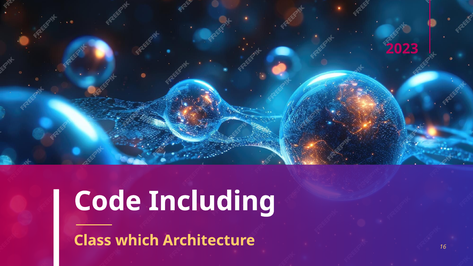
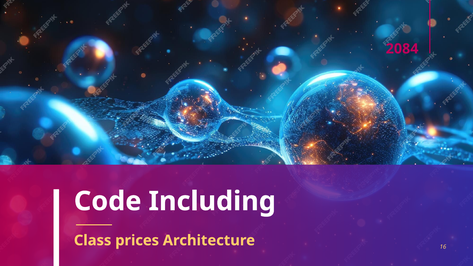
2023: 2023 -> 2084
which: which -> prices
